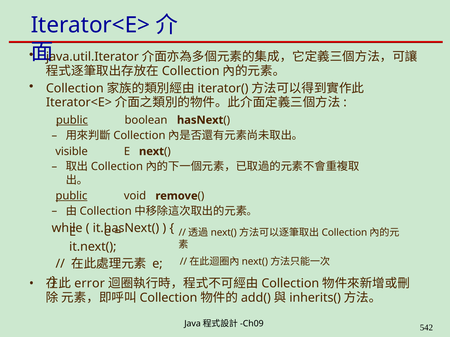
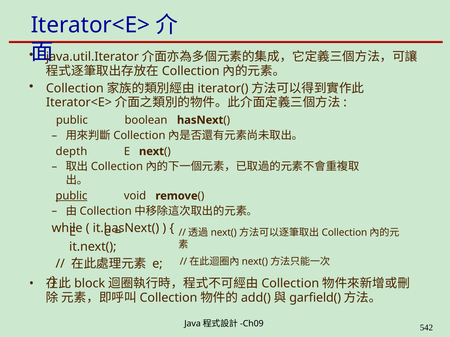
public at (72, 120) underline: present -> none
visible: visible -> depth
error: error -> block
inherits(: inherits( -> garfield(
